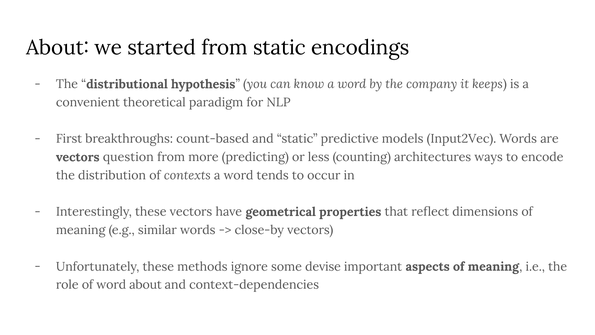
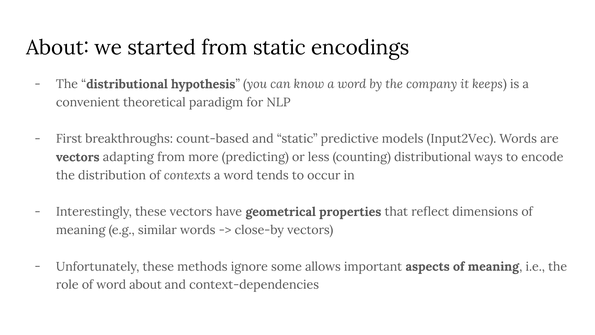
question: question -> adapting
counting architectures: architectures -> distributional
devise: devise -> allows
